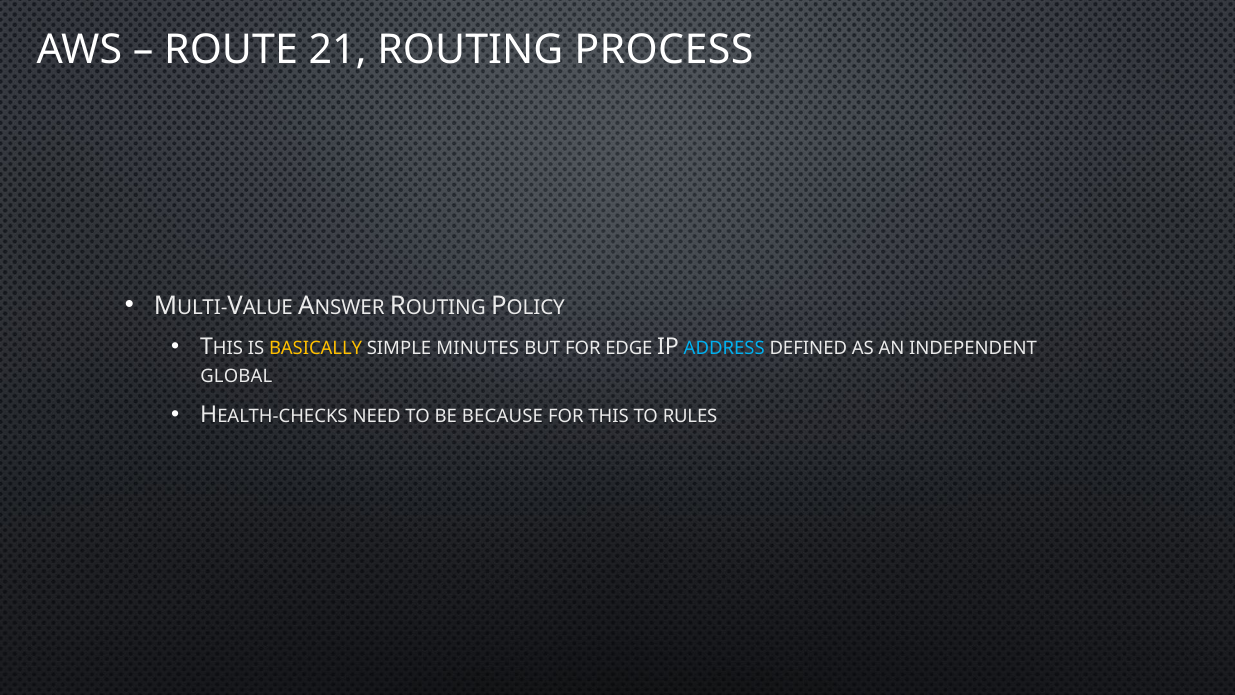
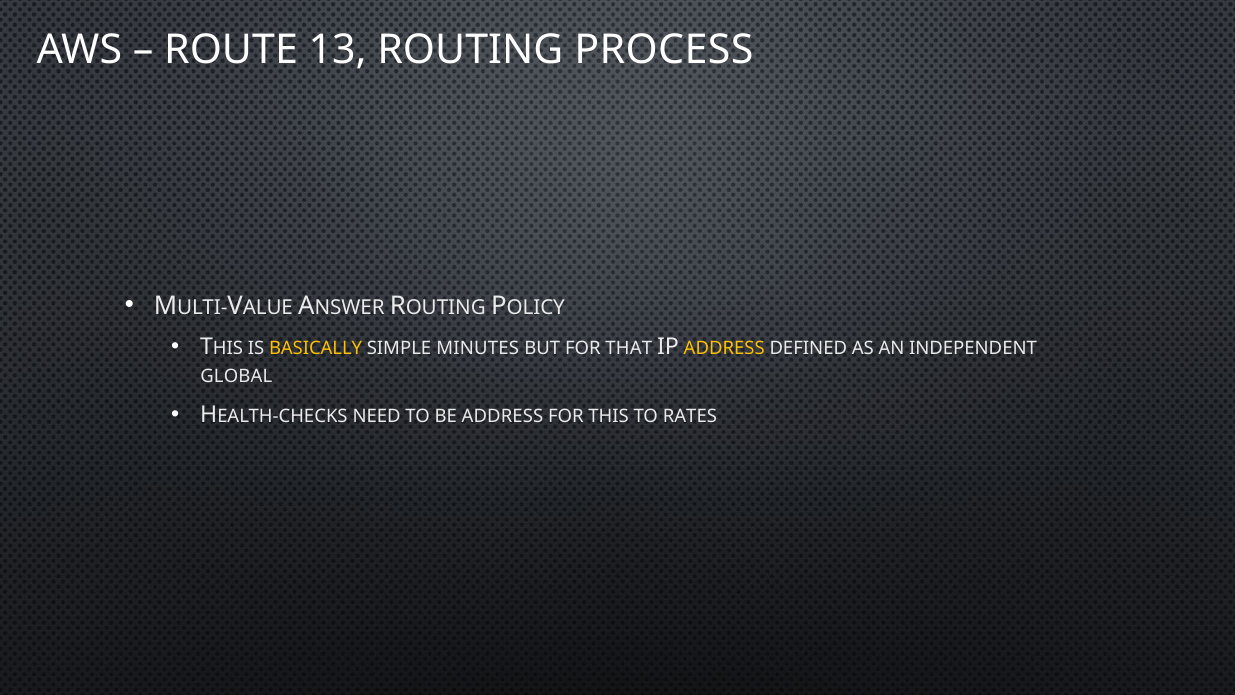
21: 21 -> 13
EDGE: EDGE -> THAT
ADDRESS at (724, 349) colour: light blue -> yellow
BE BECAUSE: BECAUSE -> ADDRESS
RULES: RULES -> RATES
